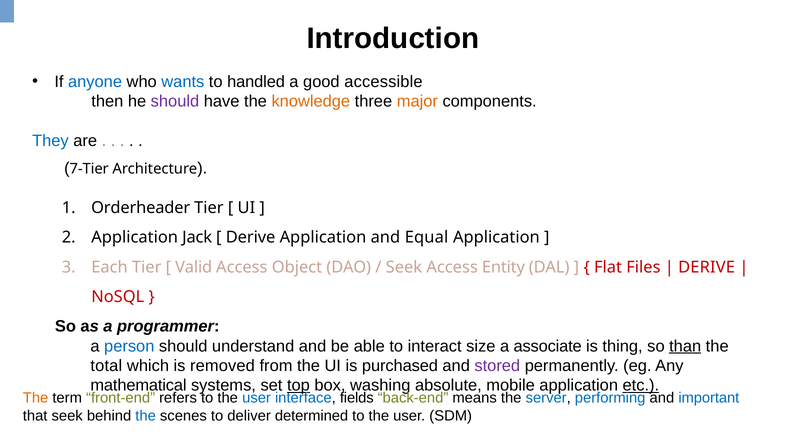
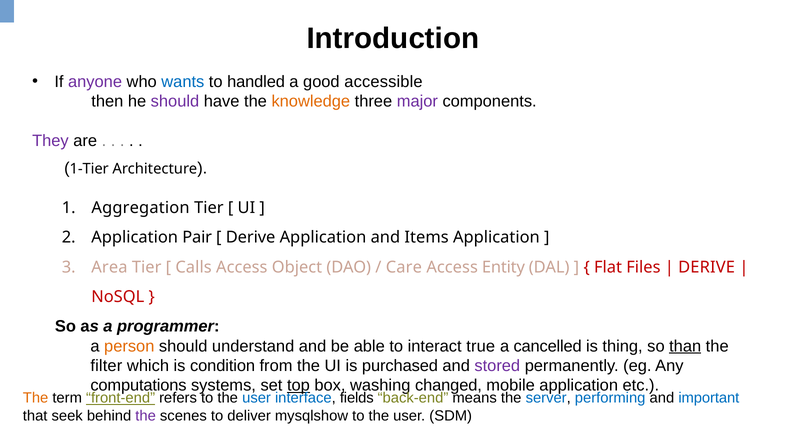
anyone colour: blue -> purple
major colour: orange -> purple
They colour: blue -> purple
7-Tier: 7-Tier -> 1-Tier
Orderheader: Orderheader -> Aggregation
Jack: Jack -> Pair
Equal: Equal -> Items
Each: Each -> Area
Valid: Valid -> Calls
Seek at (404, 267): Seek -> Care
person colour: blue -> orange
size: size -> true
associate: associate -> cancelled
total: total -> filter
removed: removed -> condition
mathematical: mathematical -> computations
absolute: absolute -> changed
etc underline: present -> none
front-end underline: none -> present
the at (146, 416) colour: blue -> purple
determined: determined -> mysqlshow
